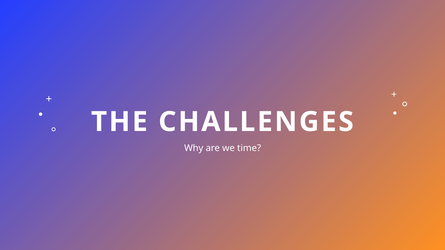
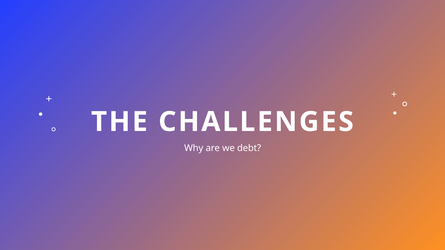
time: time -> debt
